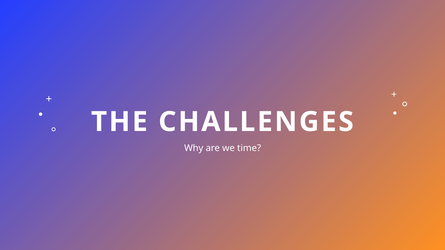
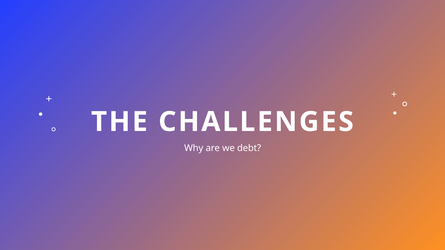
time: time -> debt
